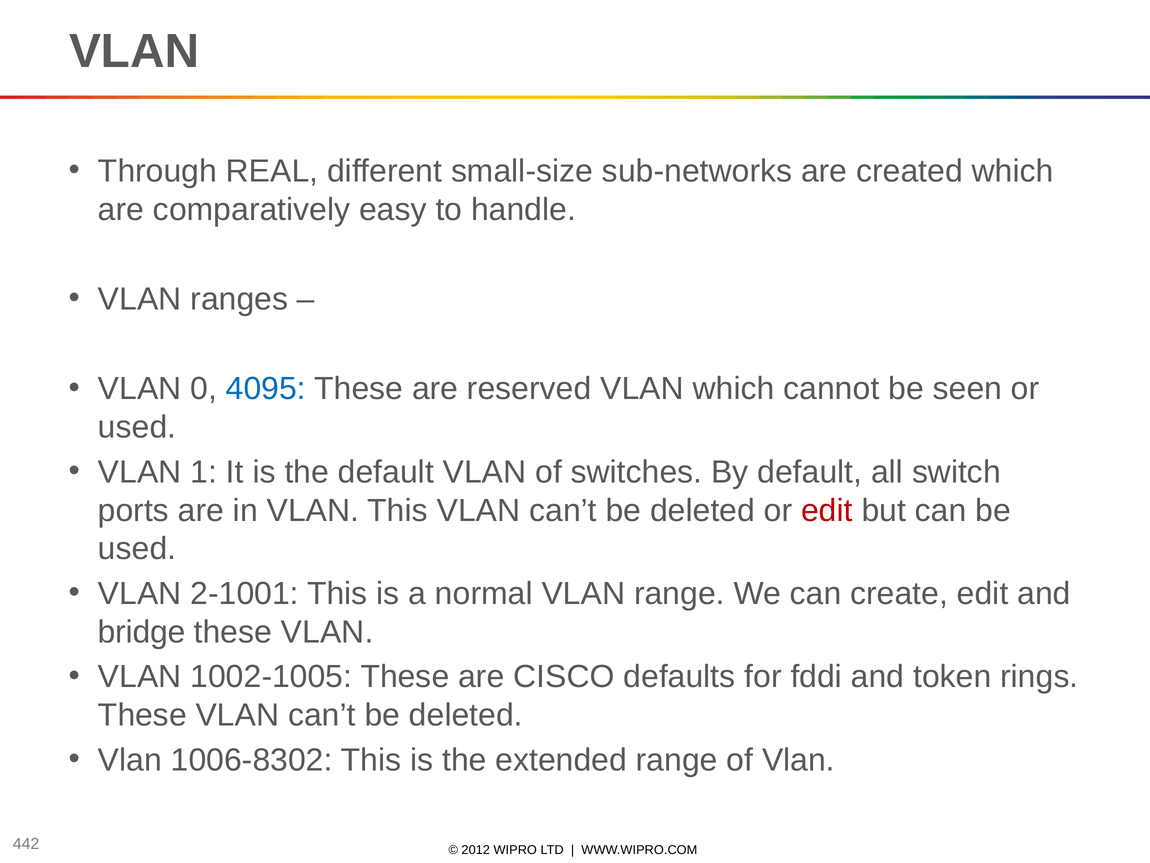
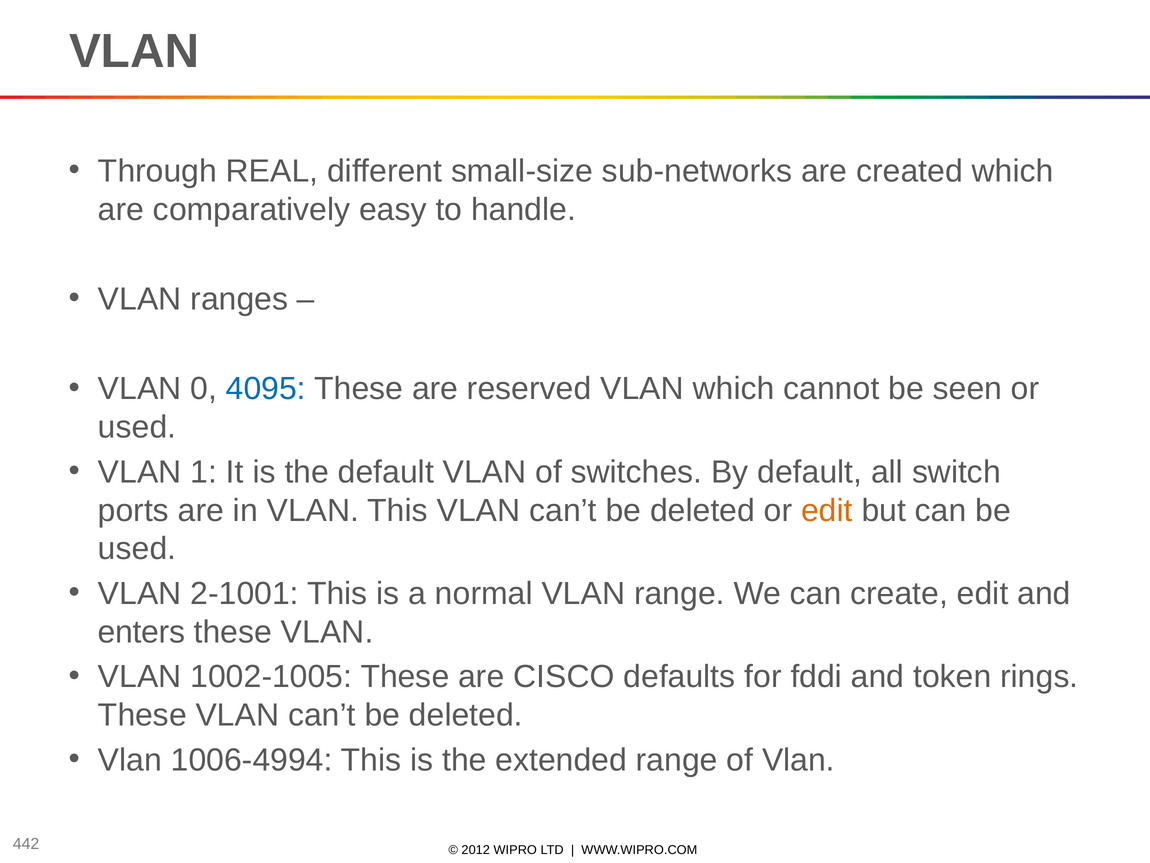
edit at (827, 510) colour: red -> orange
bridge: bridge -> enters
1006-8302: 1006-8302 -> 1006-4994
